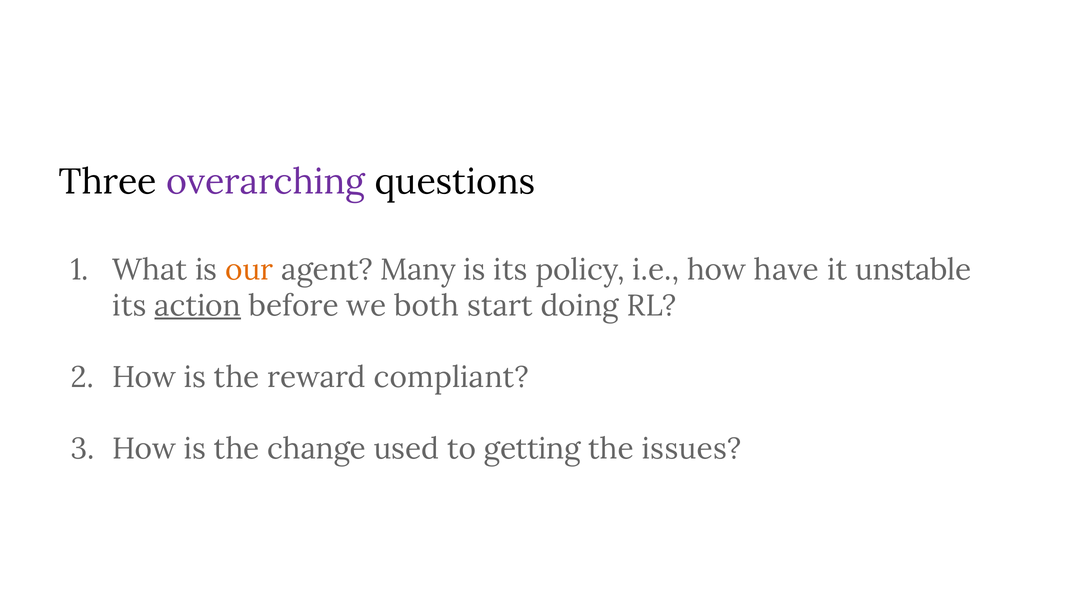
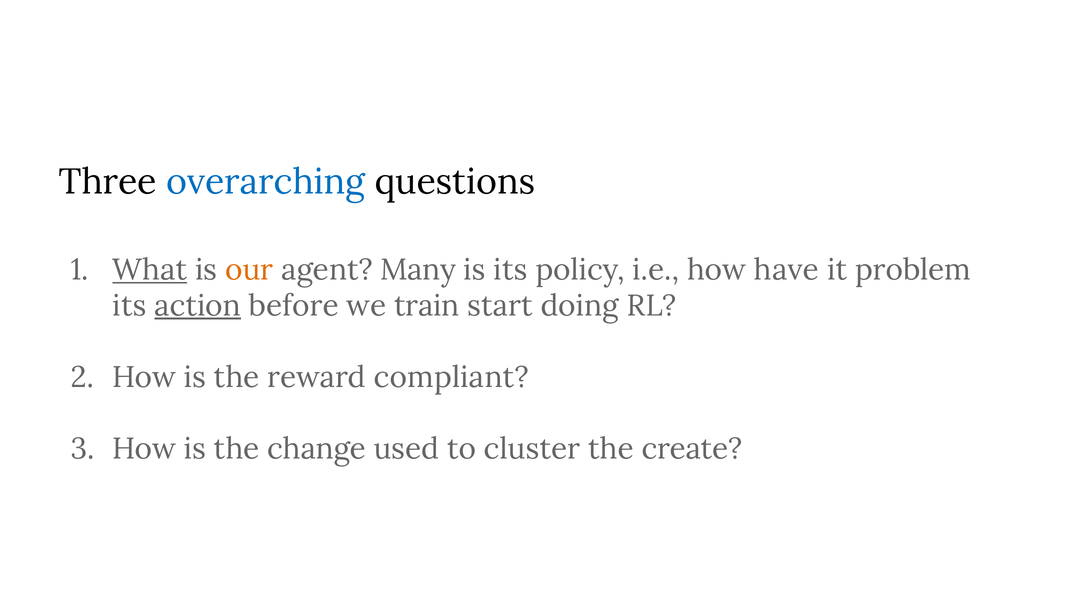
overarching colour: purple -> blue
What underline: none -> present
unstable: unstable -> problem
both: both -> train
getting: getting -> cluster
issues: issues -> create
